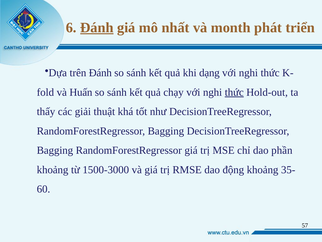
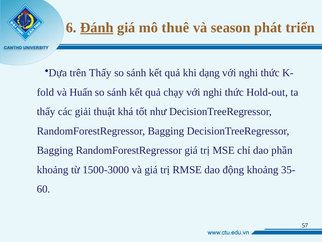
nhất: nhất -> thuê
month: month -> season
trên Đánh: Đánh -> Thấy
thức at (234, 92) underline: present -> none
